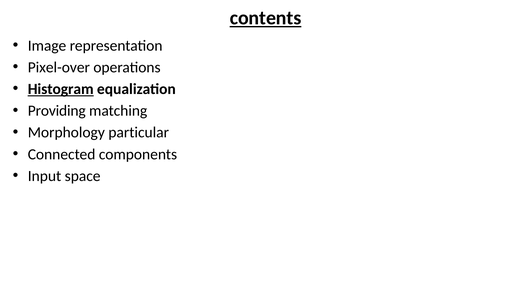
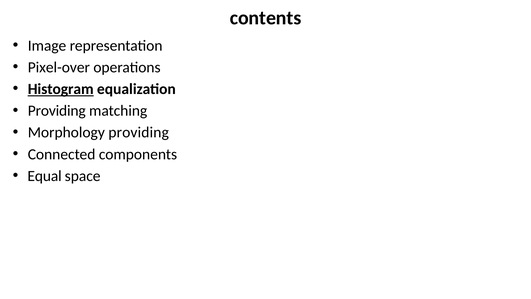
contents underline: present -> none
Morphology particular: particular -> providing
Input: Input -> Equal
